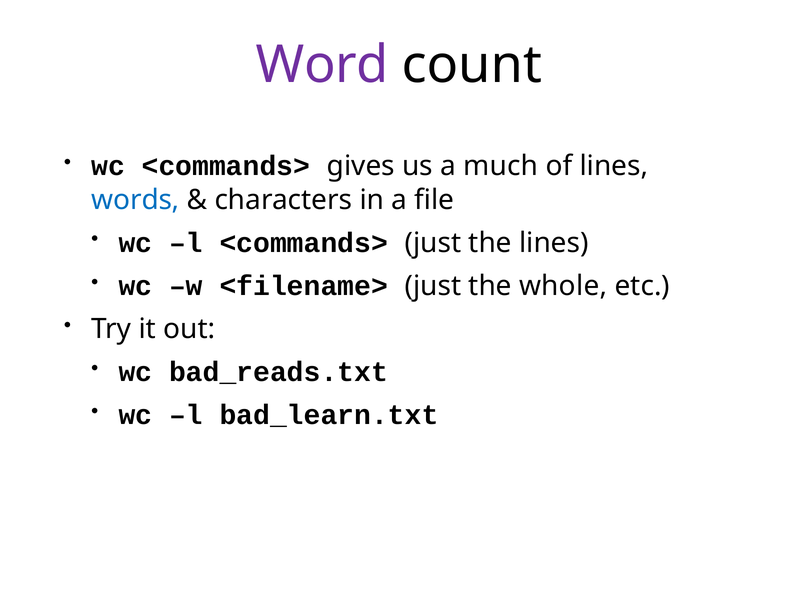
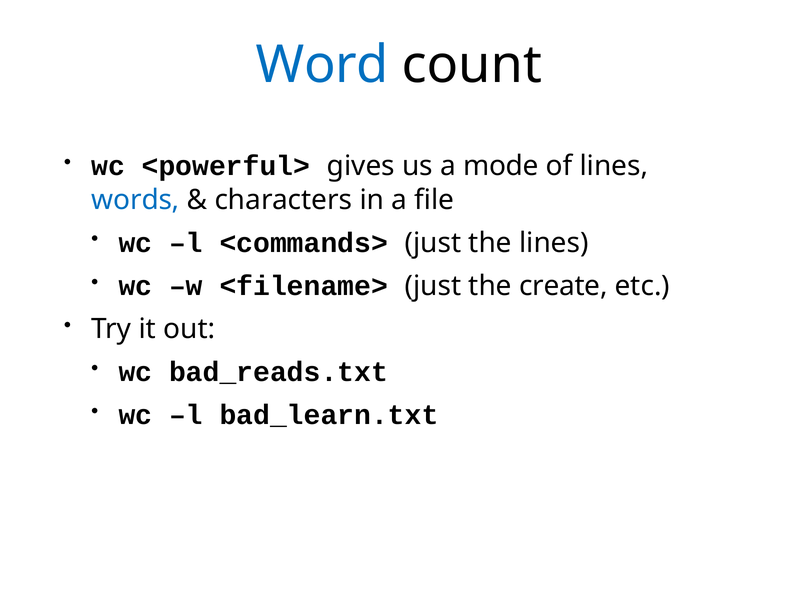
Word colour: purple -> blue
wc <commands>: <commands> -> <powerful>
much: much -> mode
whole: whole -> create
